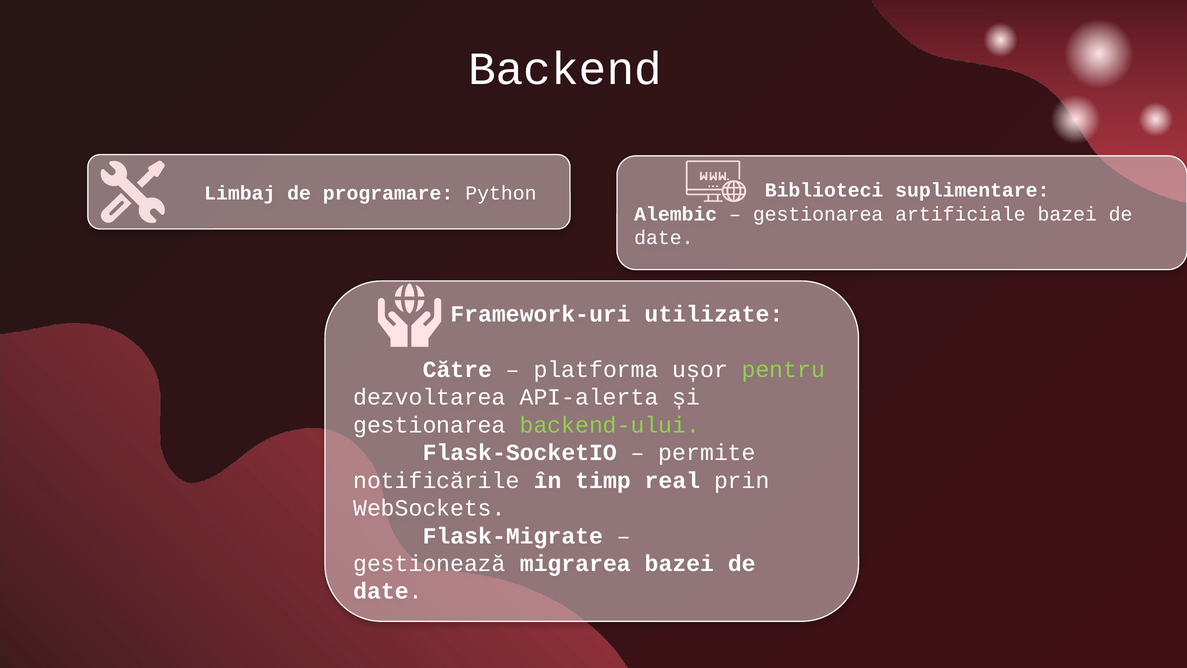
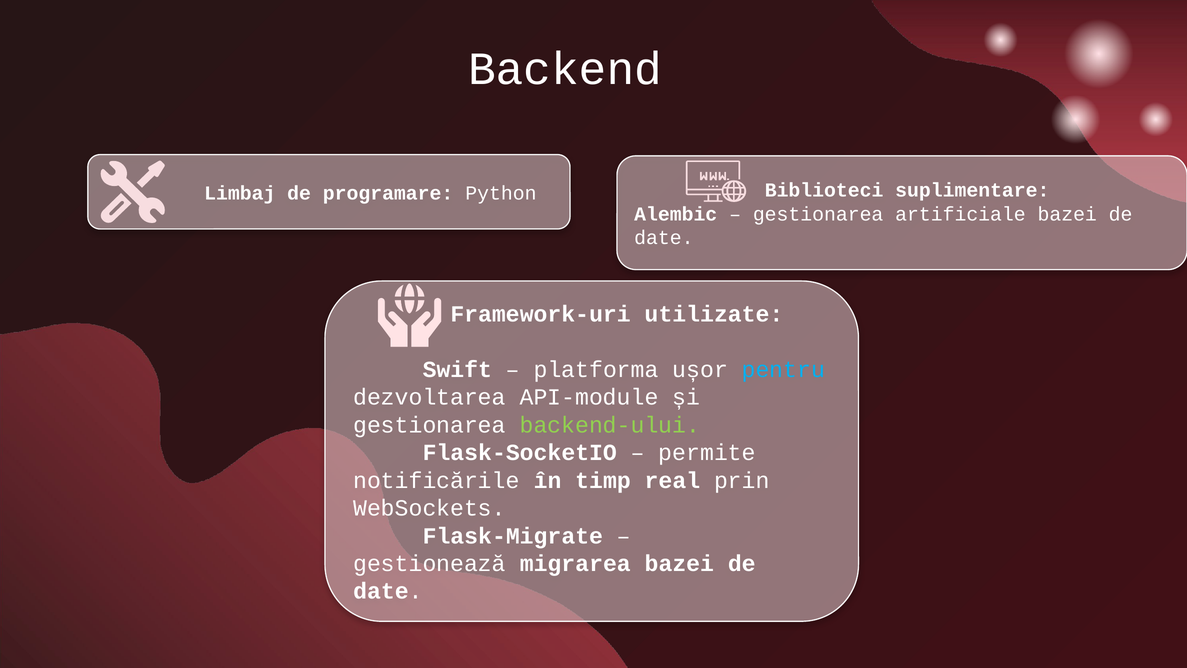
Către: Către -> Swift
pentru colour: light green -> light blue
API-alerta: API-alerta -> API-module
